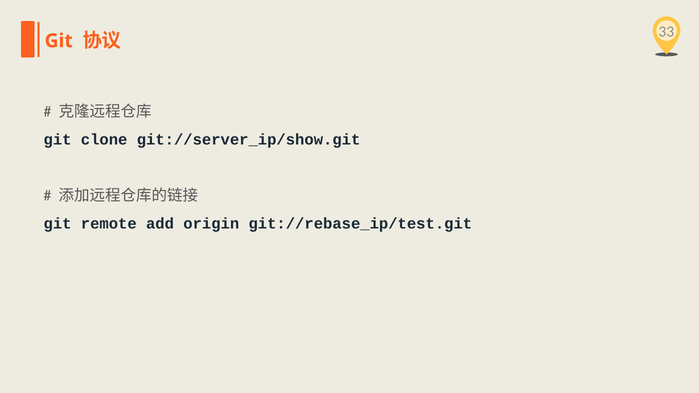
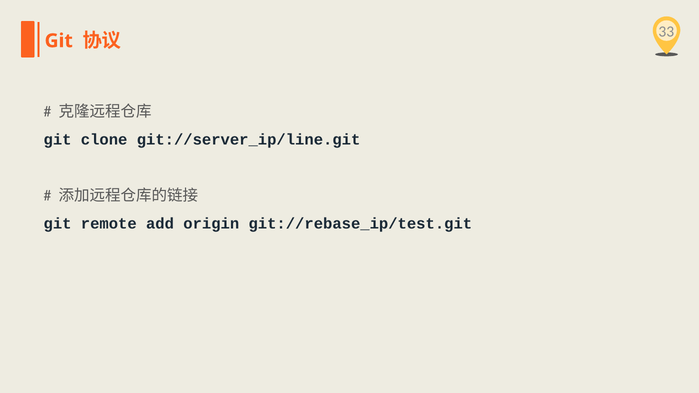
git://server_ip/show.git: git://server_ip/show.git -> git://server_ip/line.git
